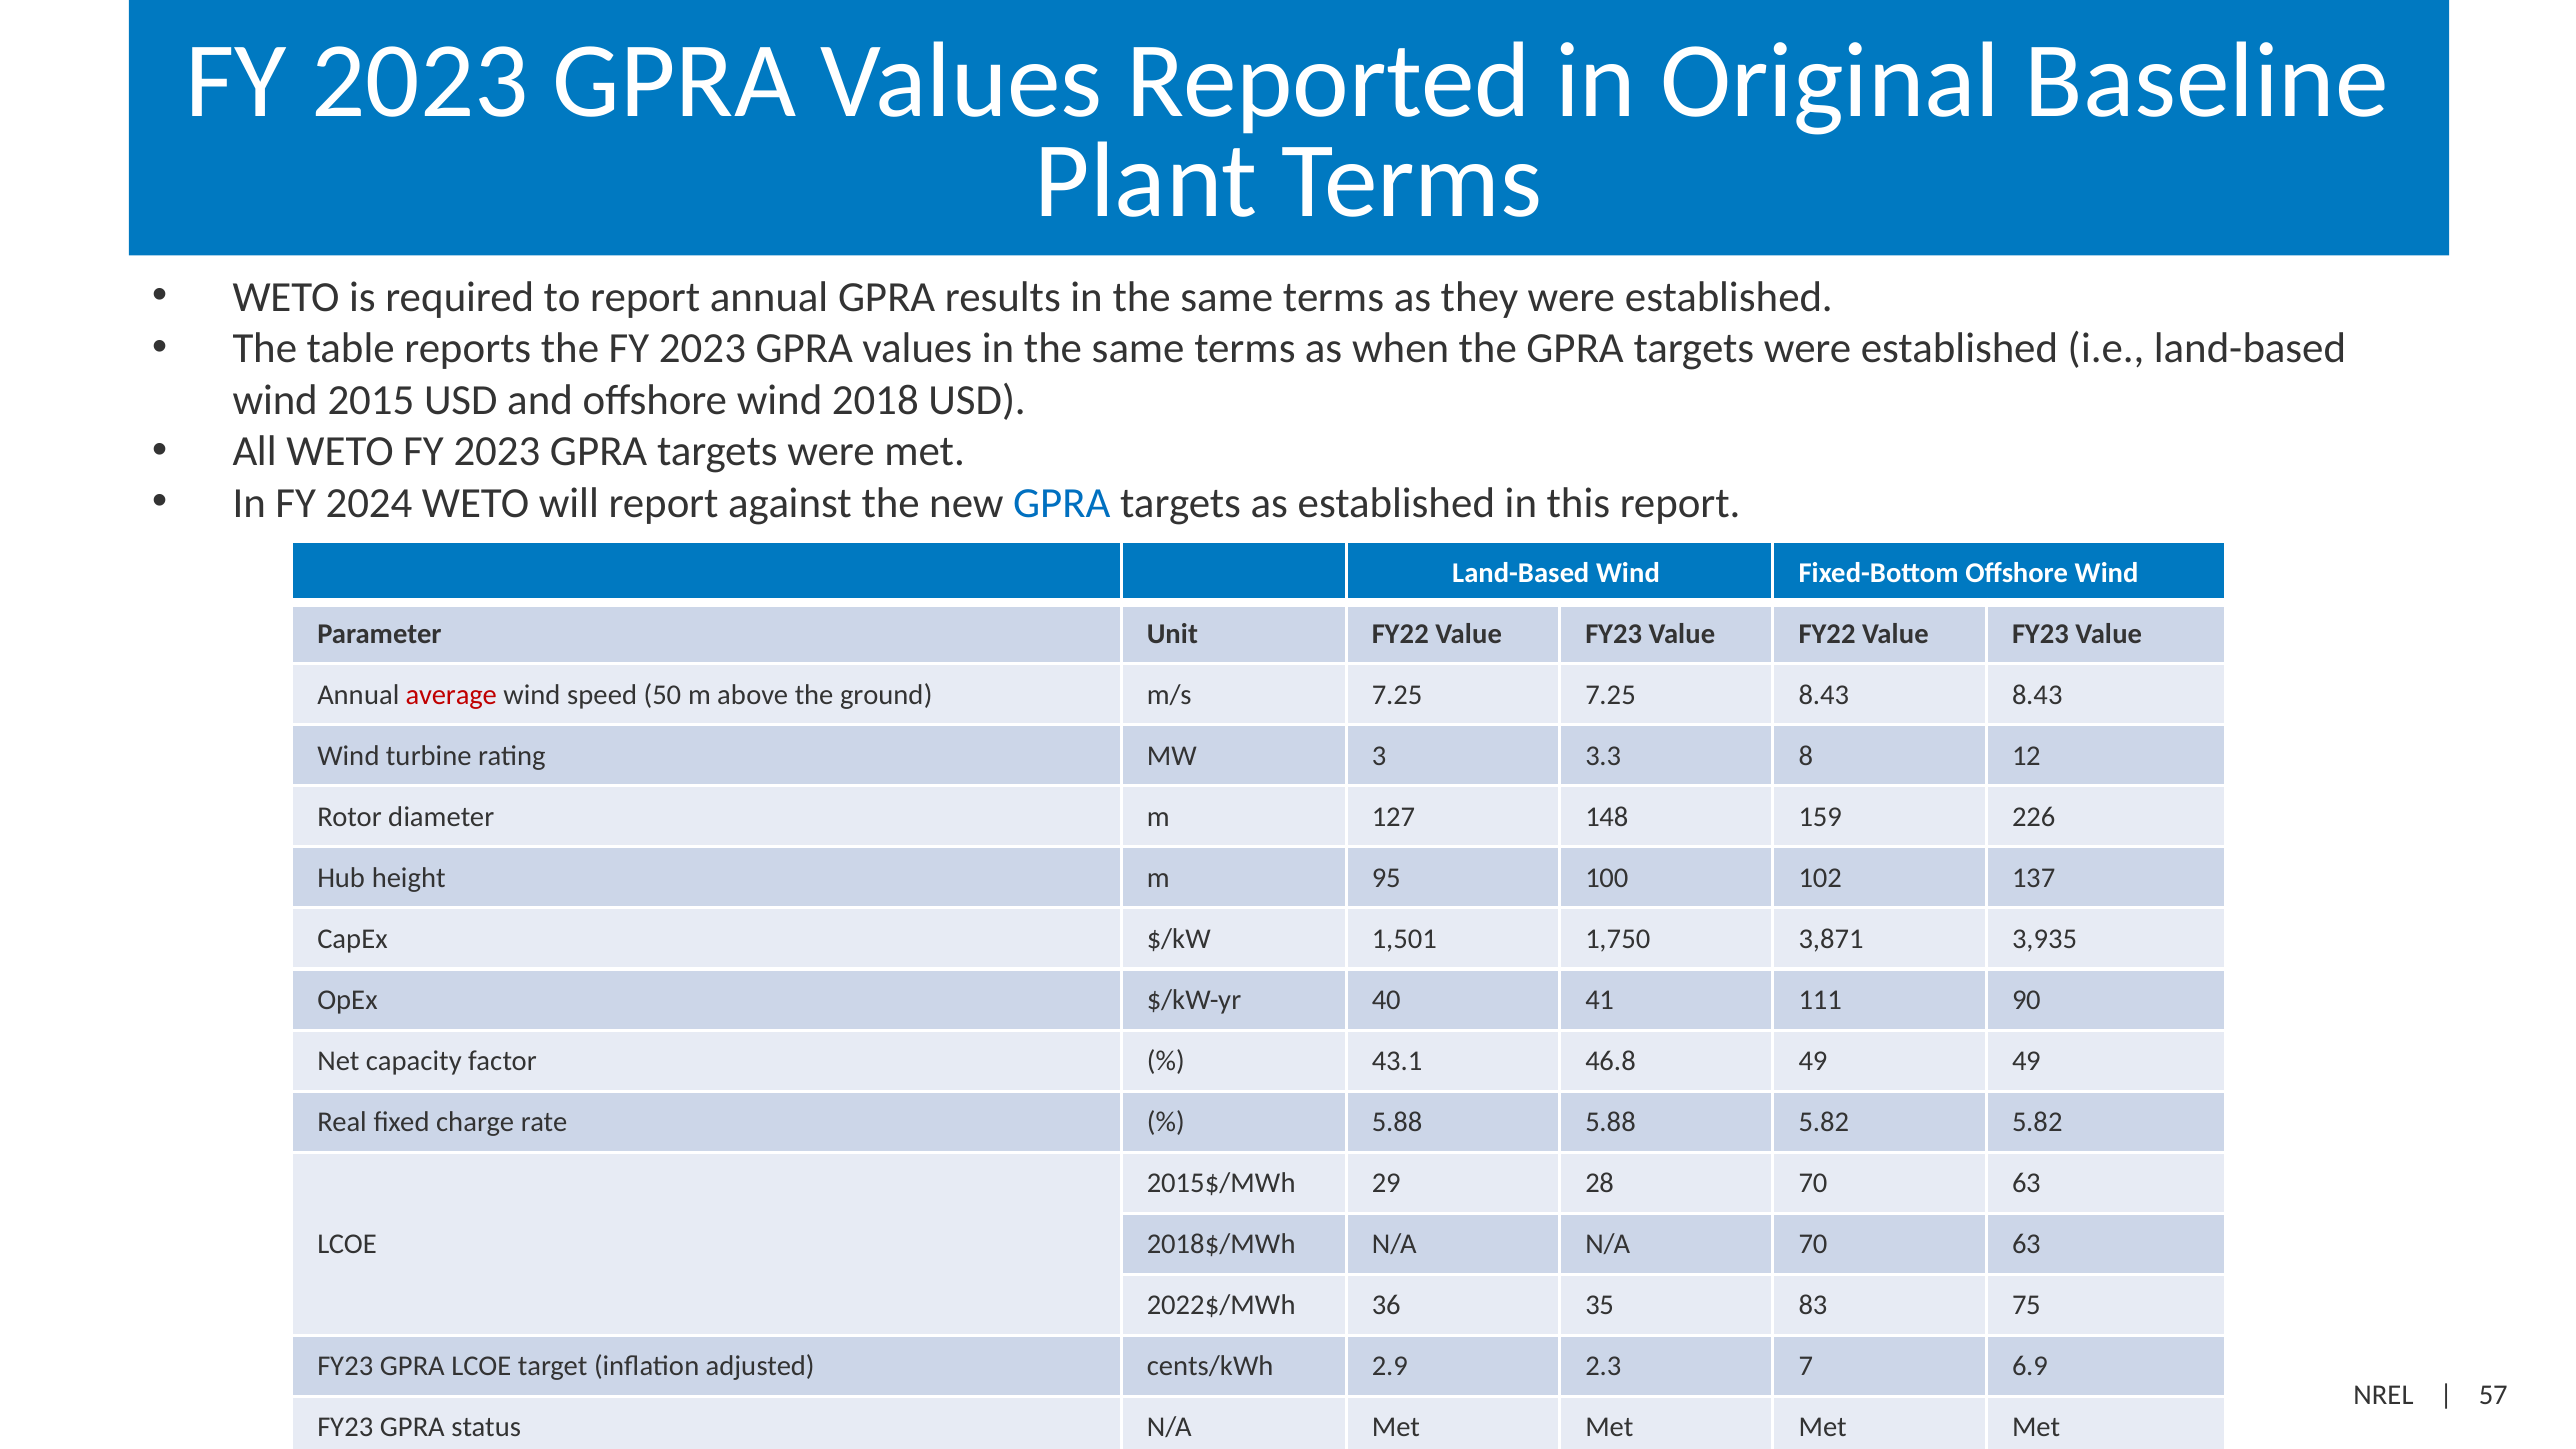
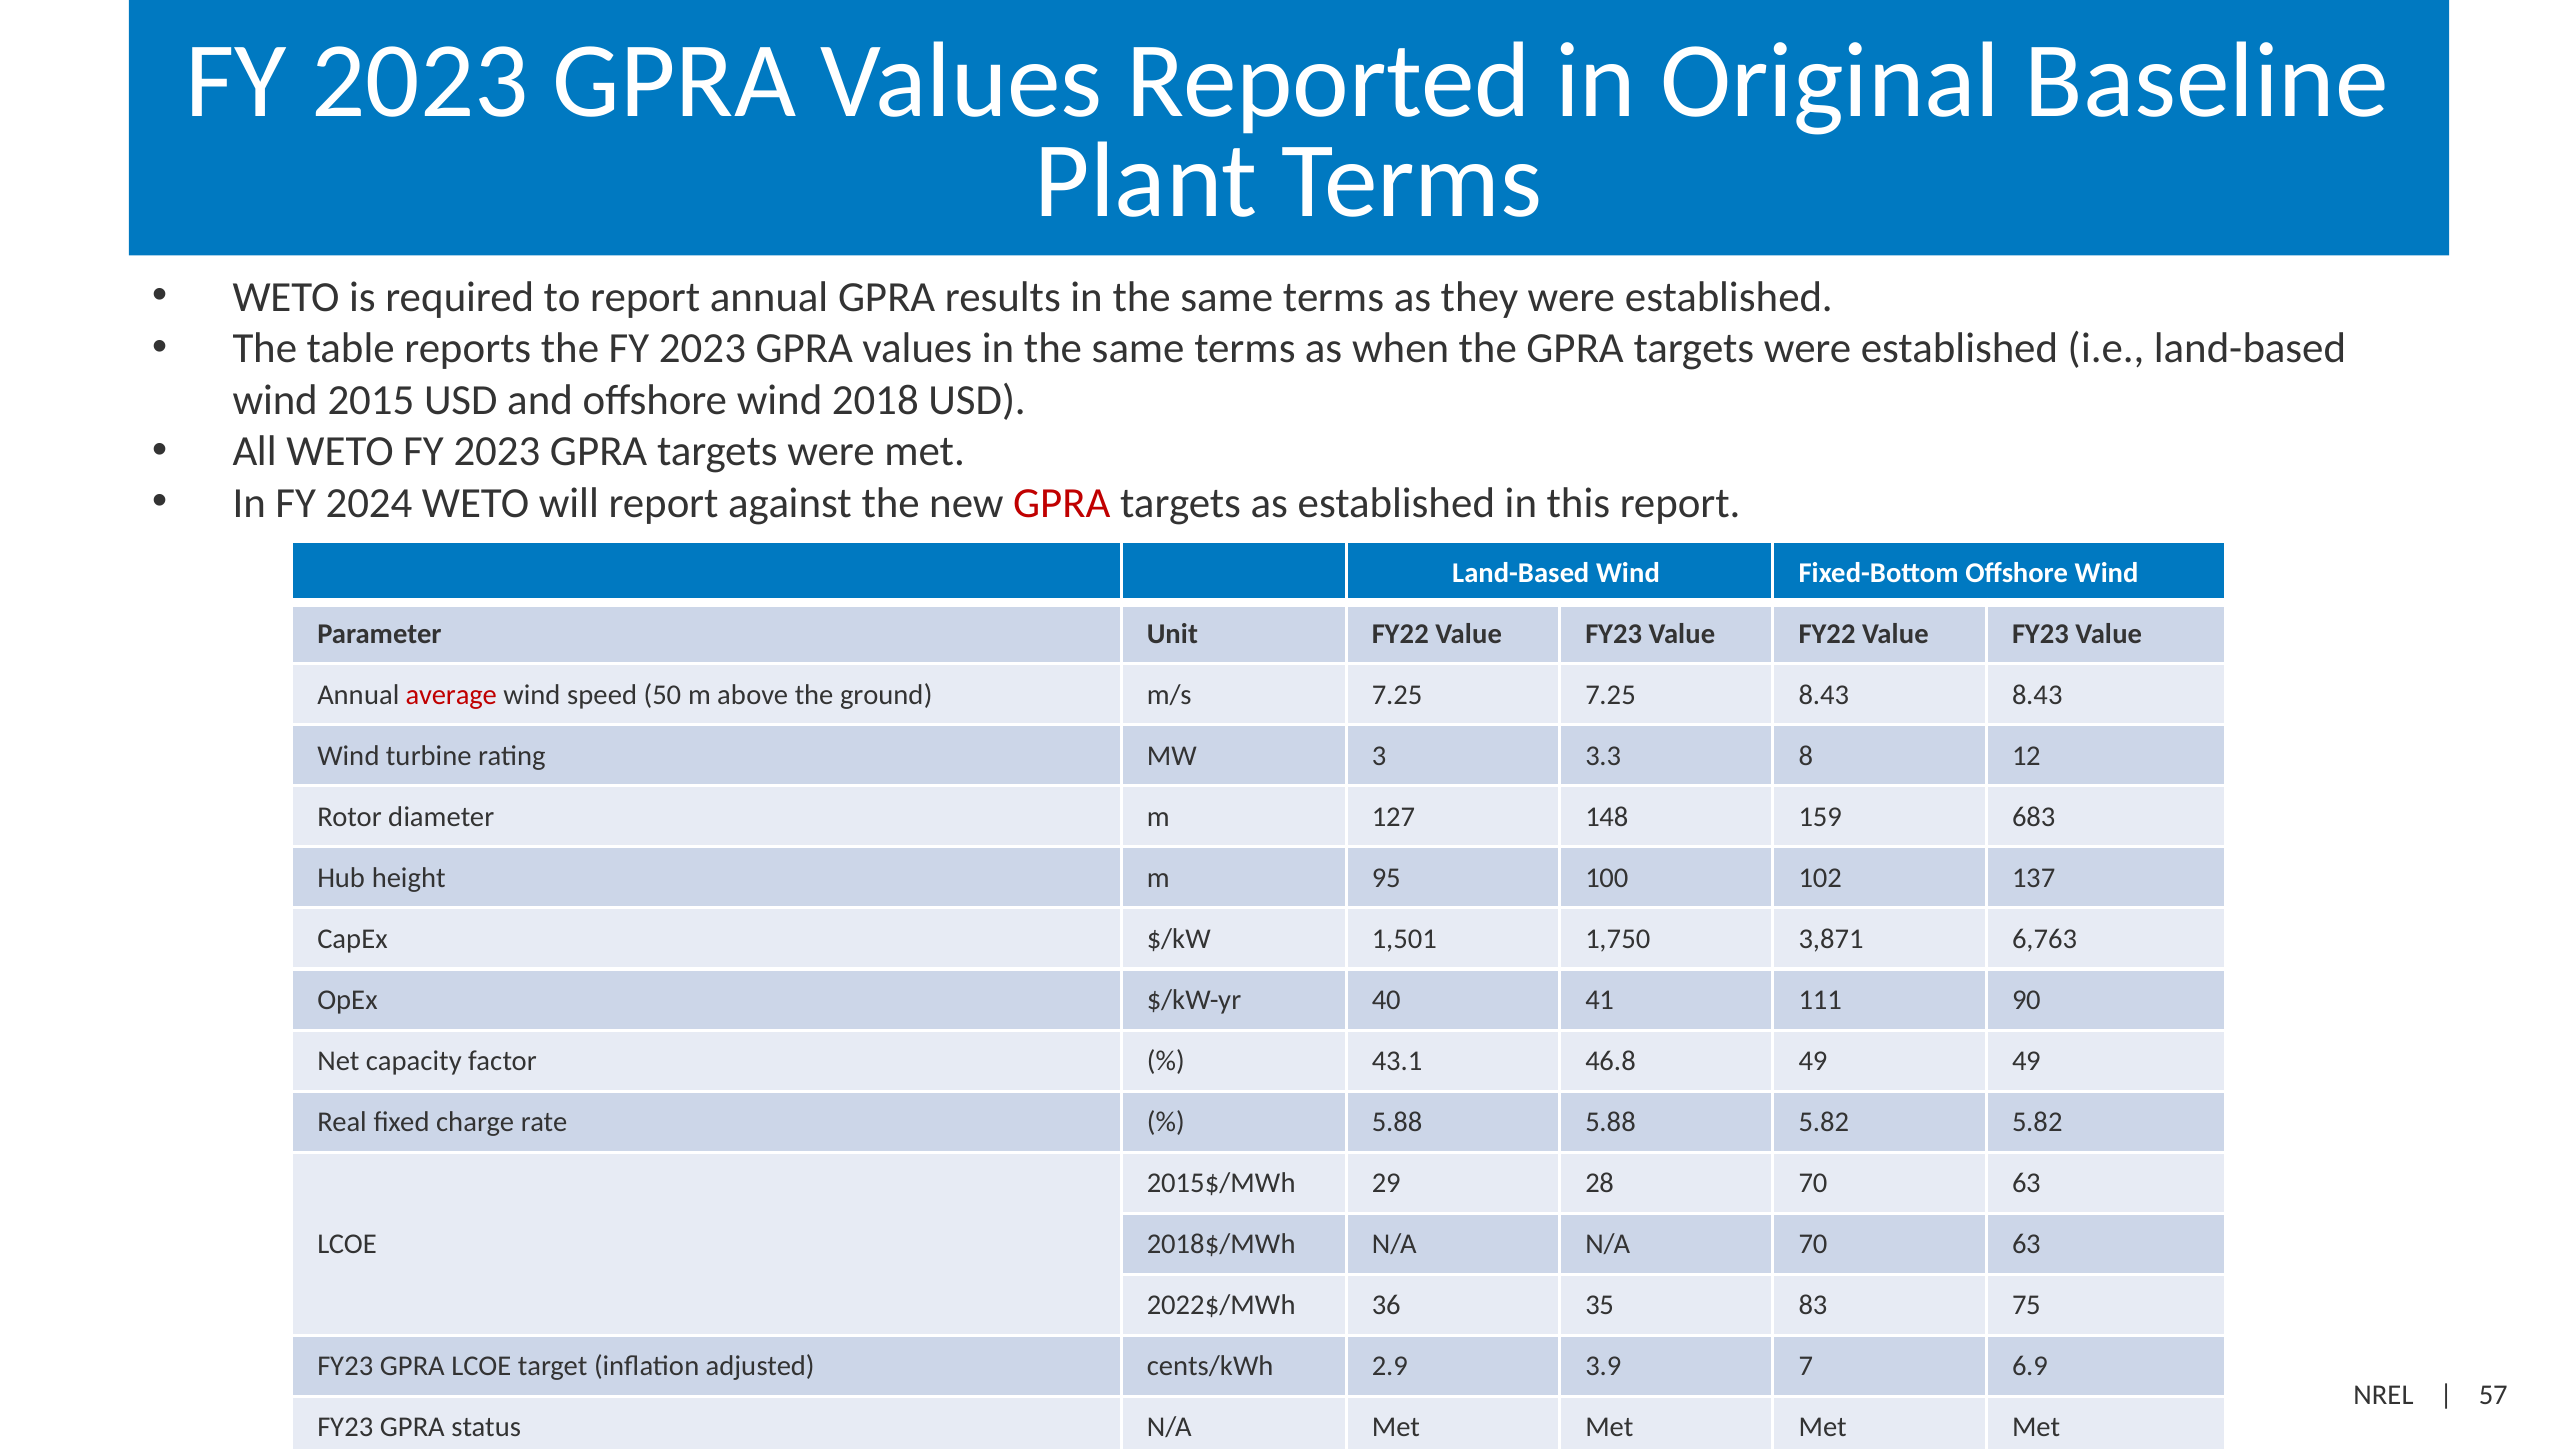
GPRA at (1062, 503) colour: blue -> red
226: 226 -> 683
3,935: 3,935 -> 6,763
2.3: 2.3 -> 3.9
